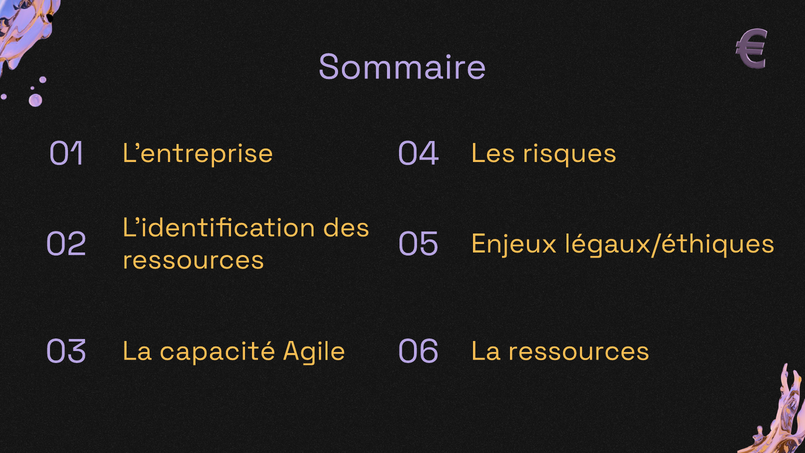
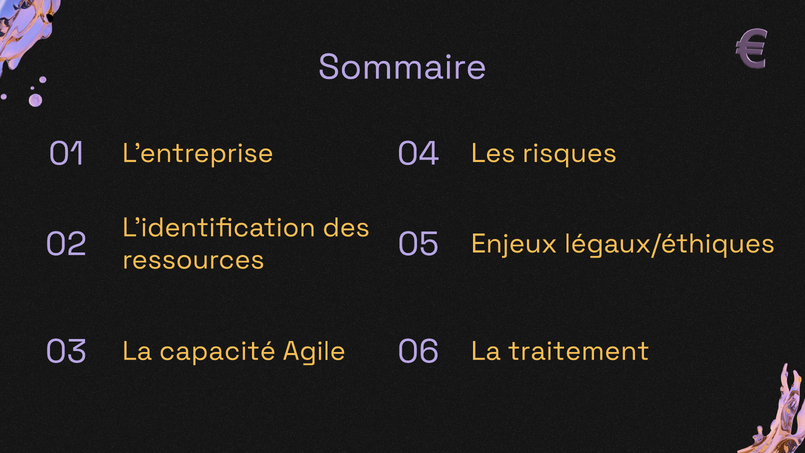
La ressources: ressources -> traitement
